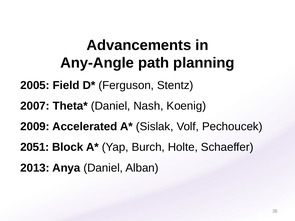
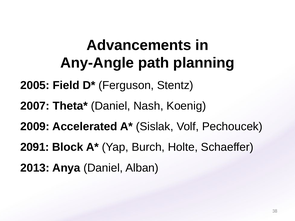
2051: 2051 -> 2091
